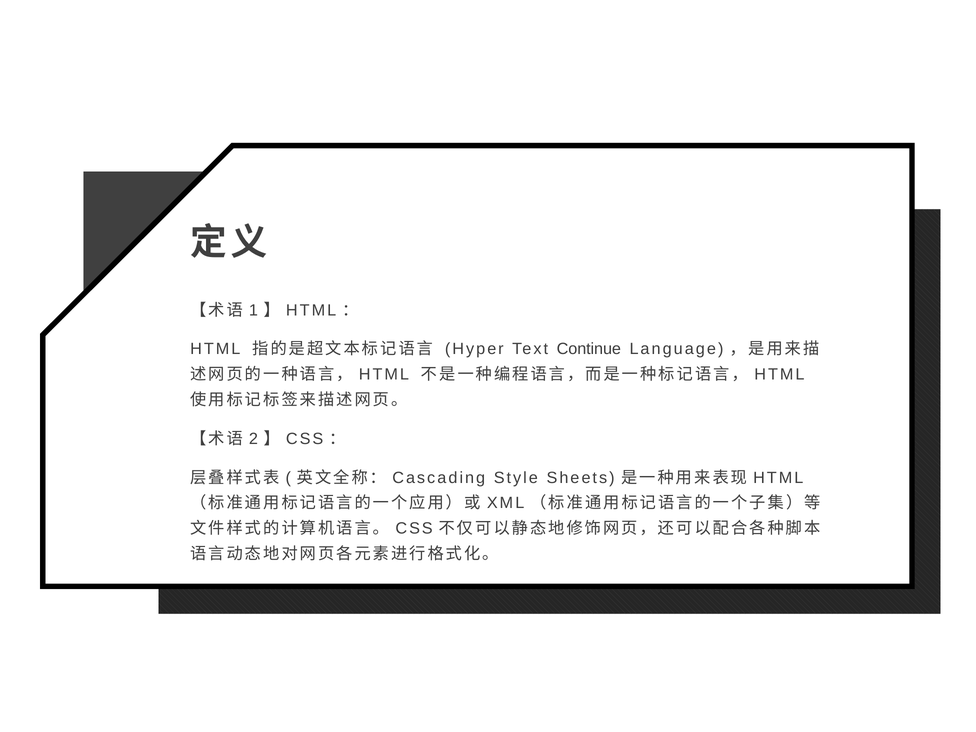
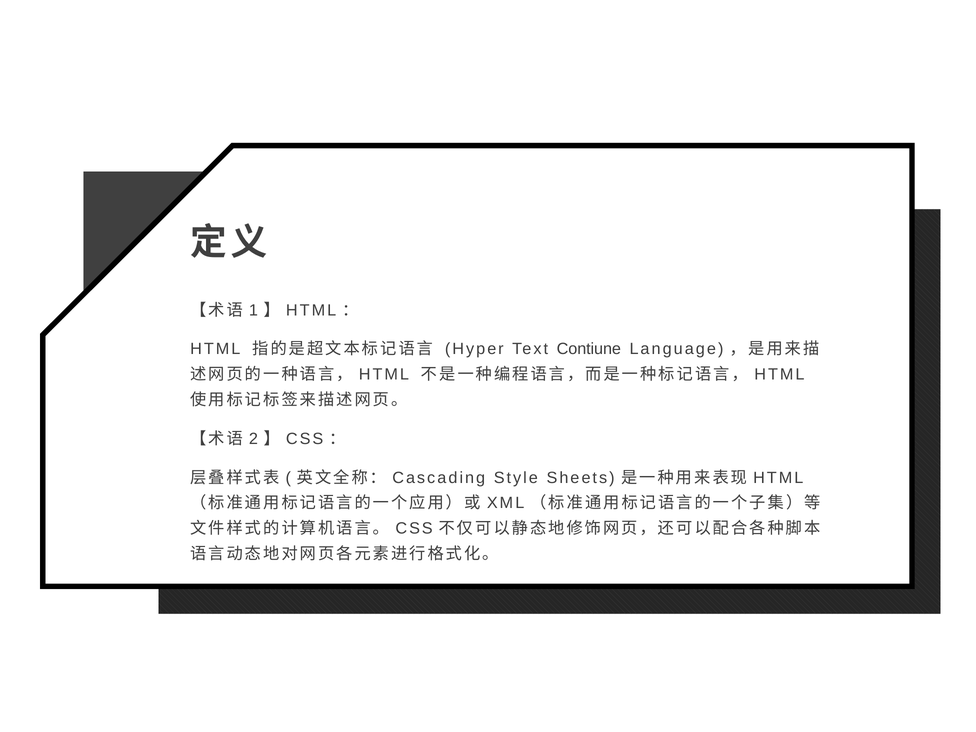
Continue: Continue -> Contiune
